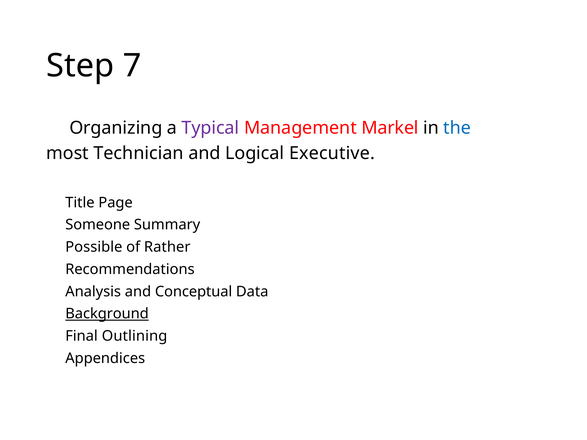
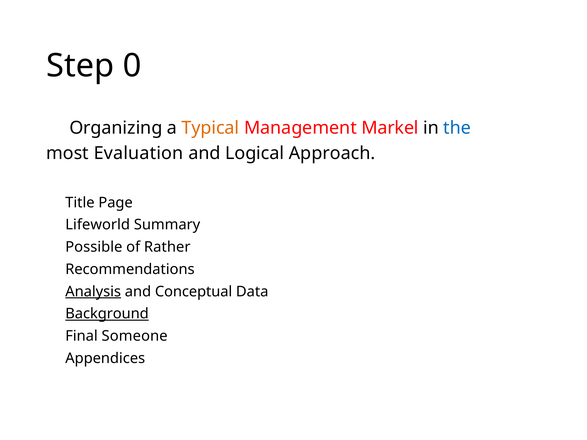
7: 7 -> 0
Typical colour: purple -> orange
Technician: Technician -> Evaluation
Executive: Executive -> Approach
Someone: Someone -> Lifeworld
Analysis underline: none -> present
Outlining: Outlining -> Someone
